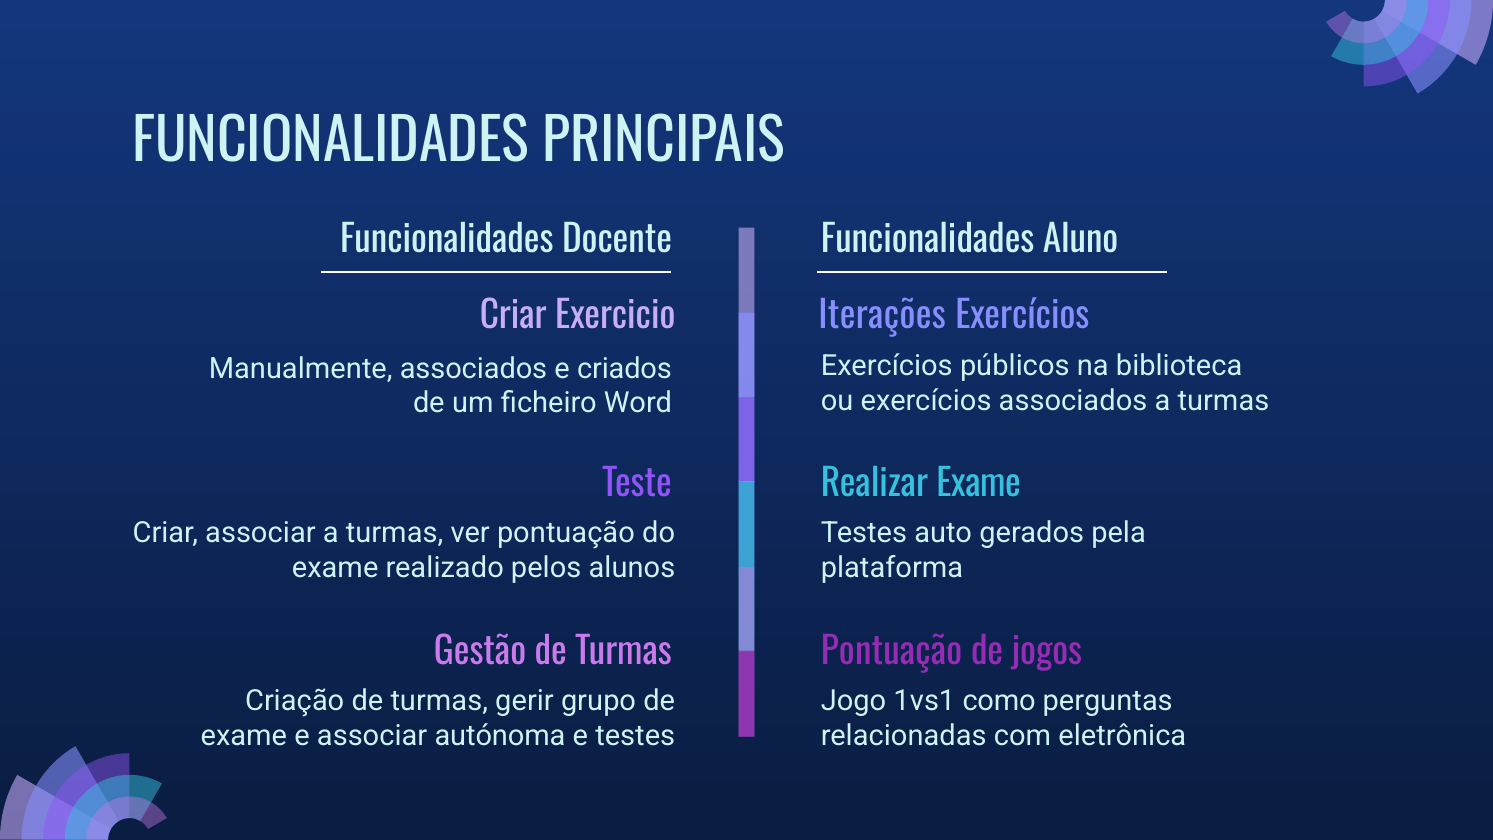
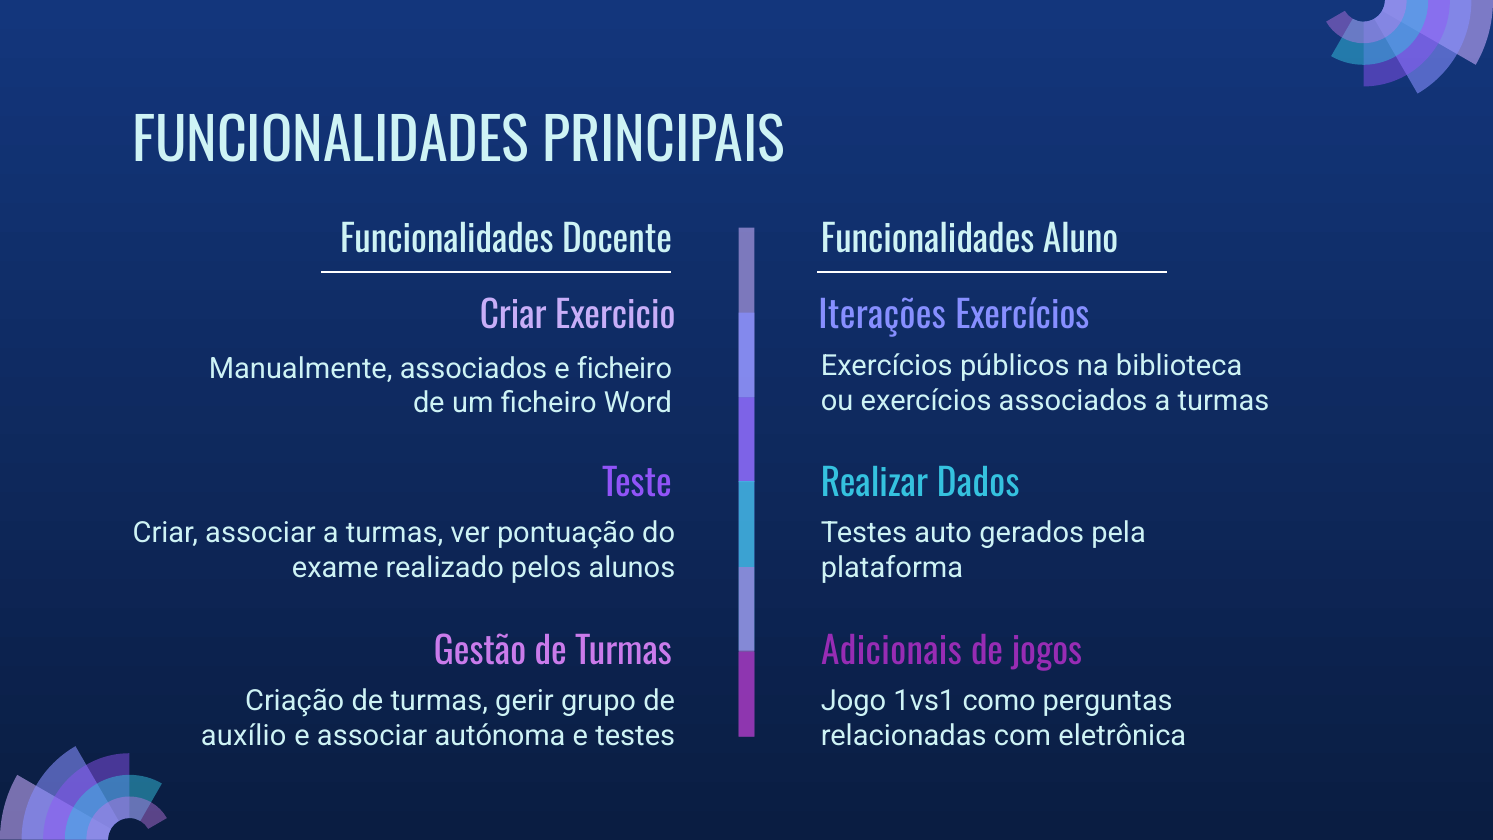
e criados: criados -> ficheiro
Realizar Exame: Exame -> Dados
Pontuação at (892, 652): Pontuação -> Adicionais
exame at (244, 736): exame -> auxílio
